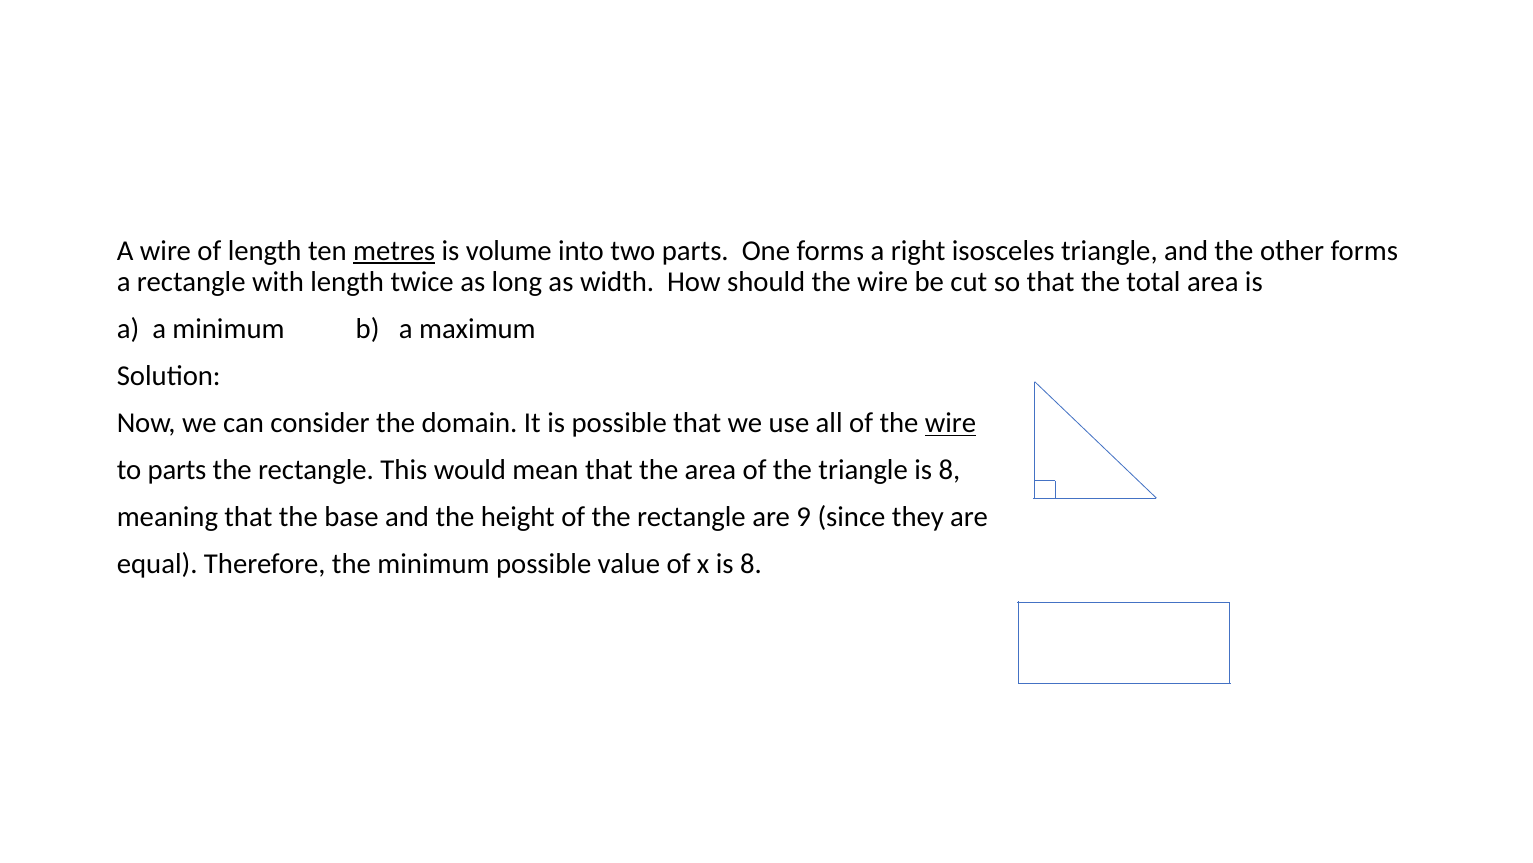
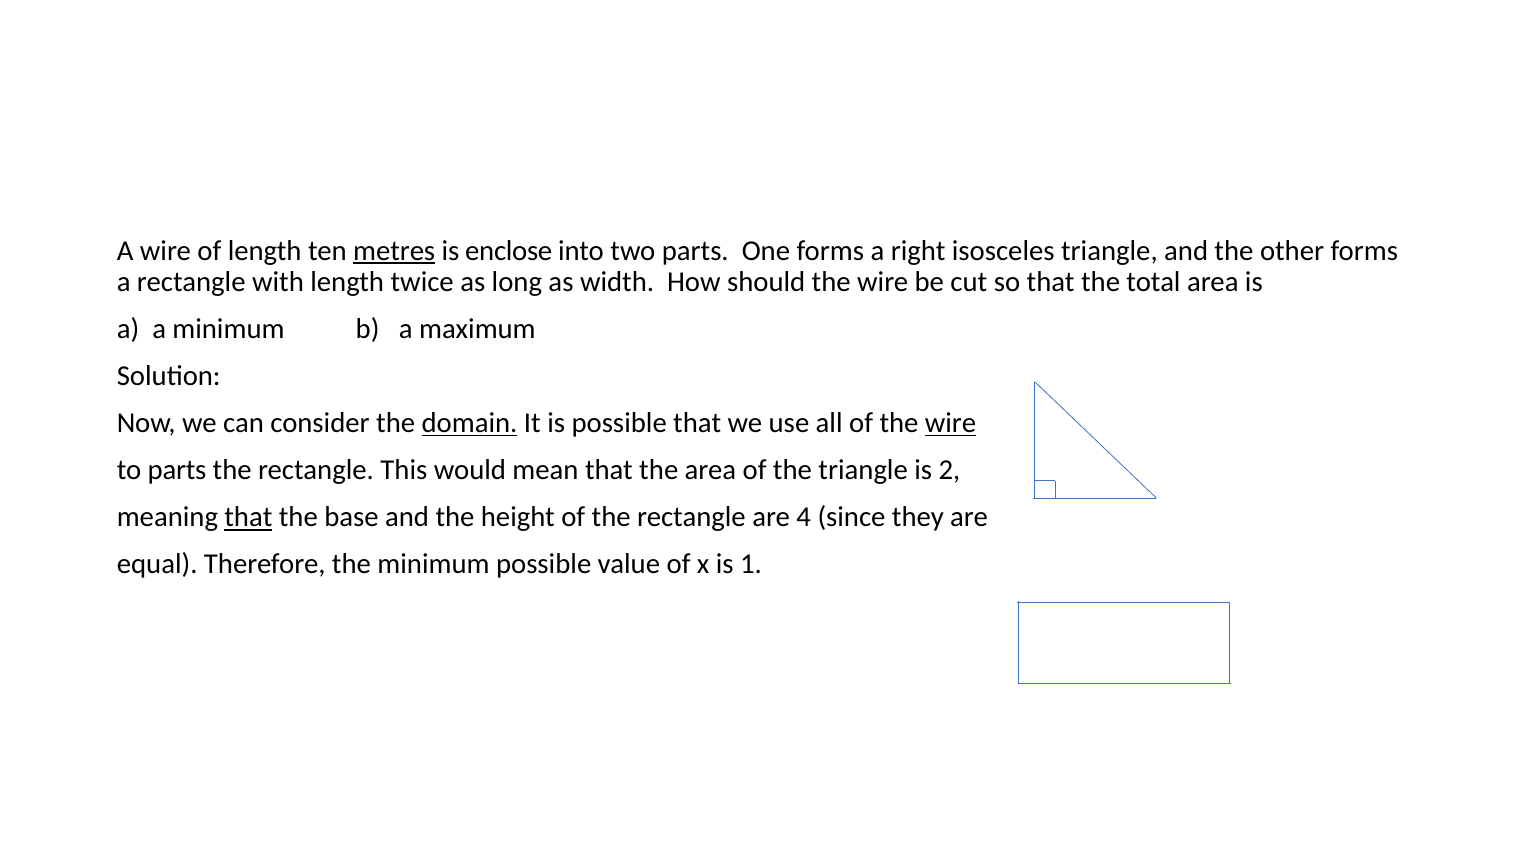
volume: volume -> enclose
domain underline: none -> present
triangle is 8: 8 -> 2
that at (248, 517) underline: none -> present
9: 9 -> 4
x is 8: 8 -> 1
